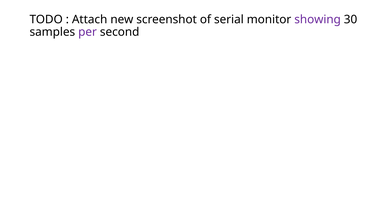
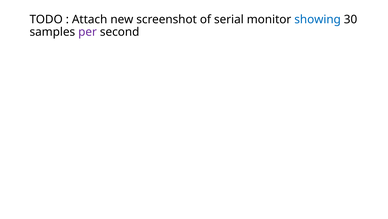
showing colour: purple -> blue
